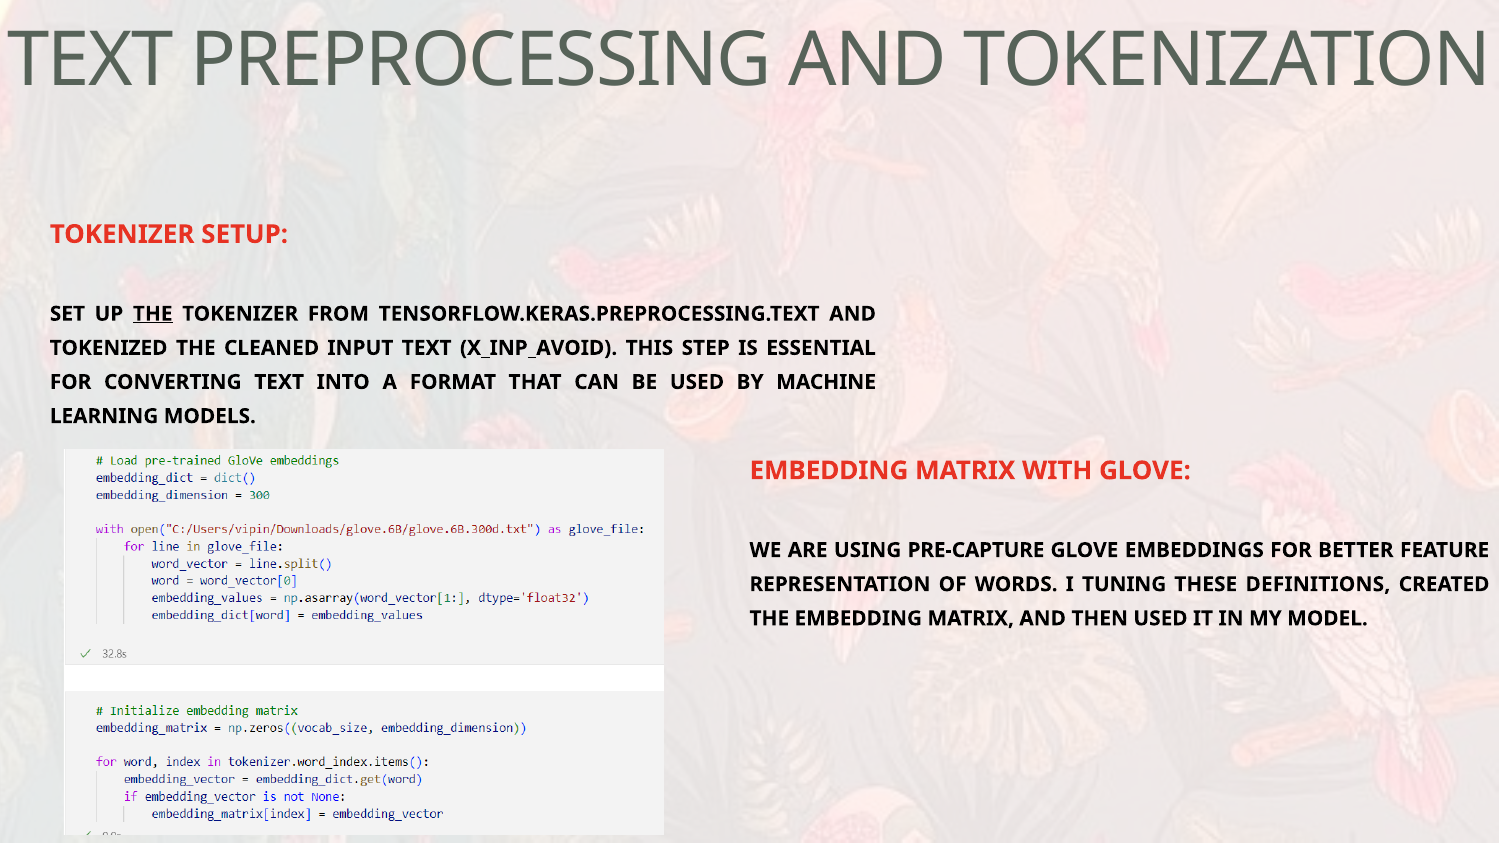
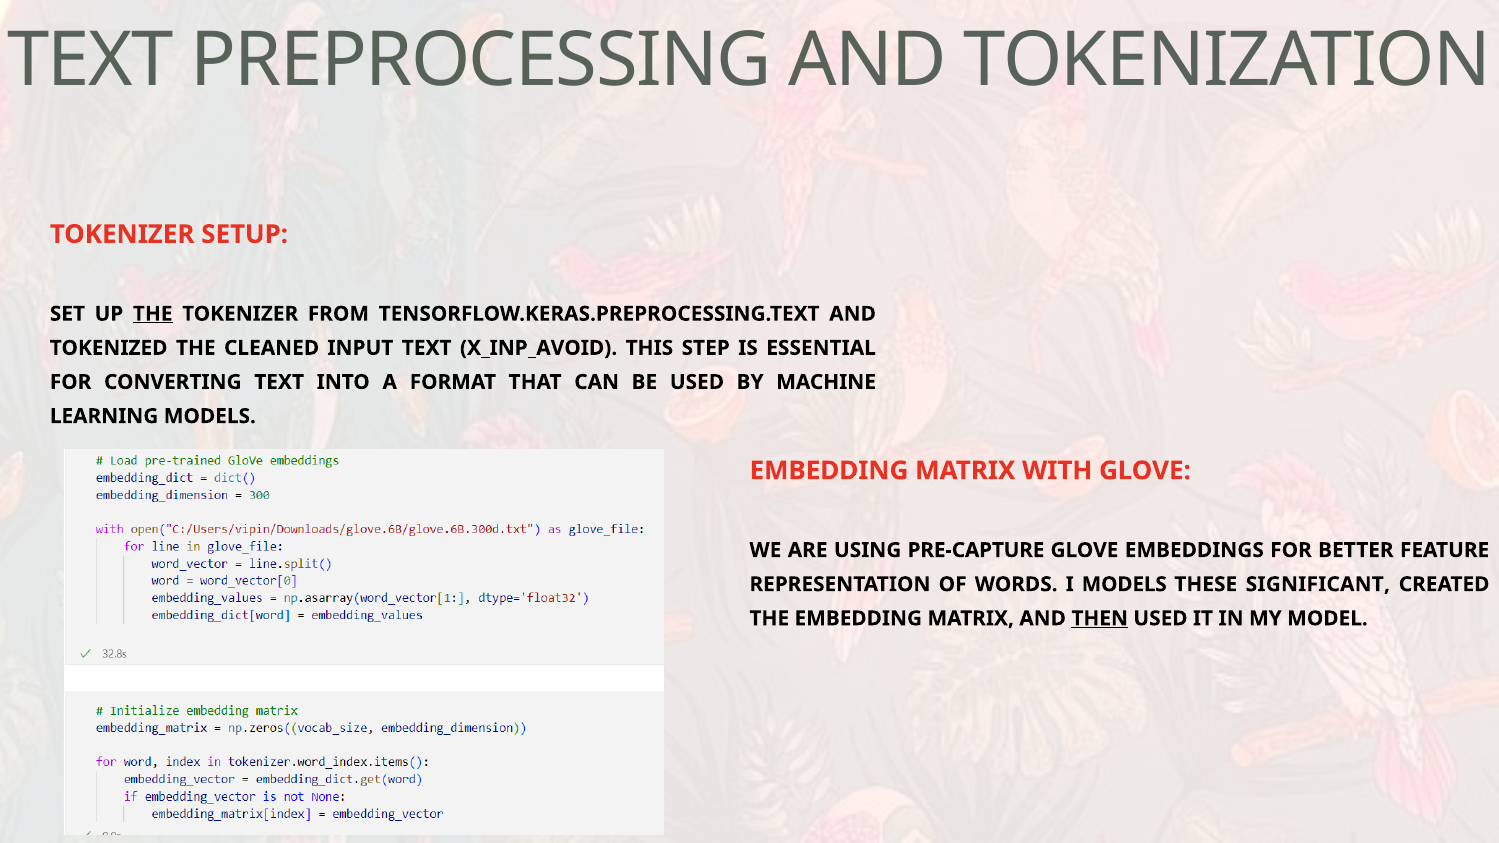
I TUNING: TUNING -> MODELS
DEFINITIONS: DEFINITIONS -> SIGNIFICANT
THEN underline: none -> present
